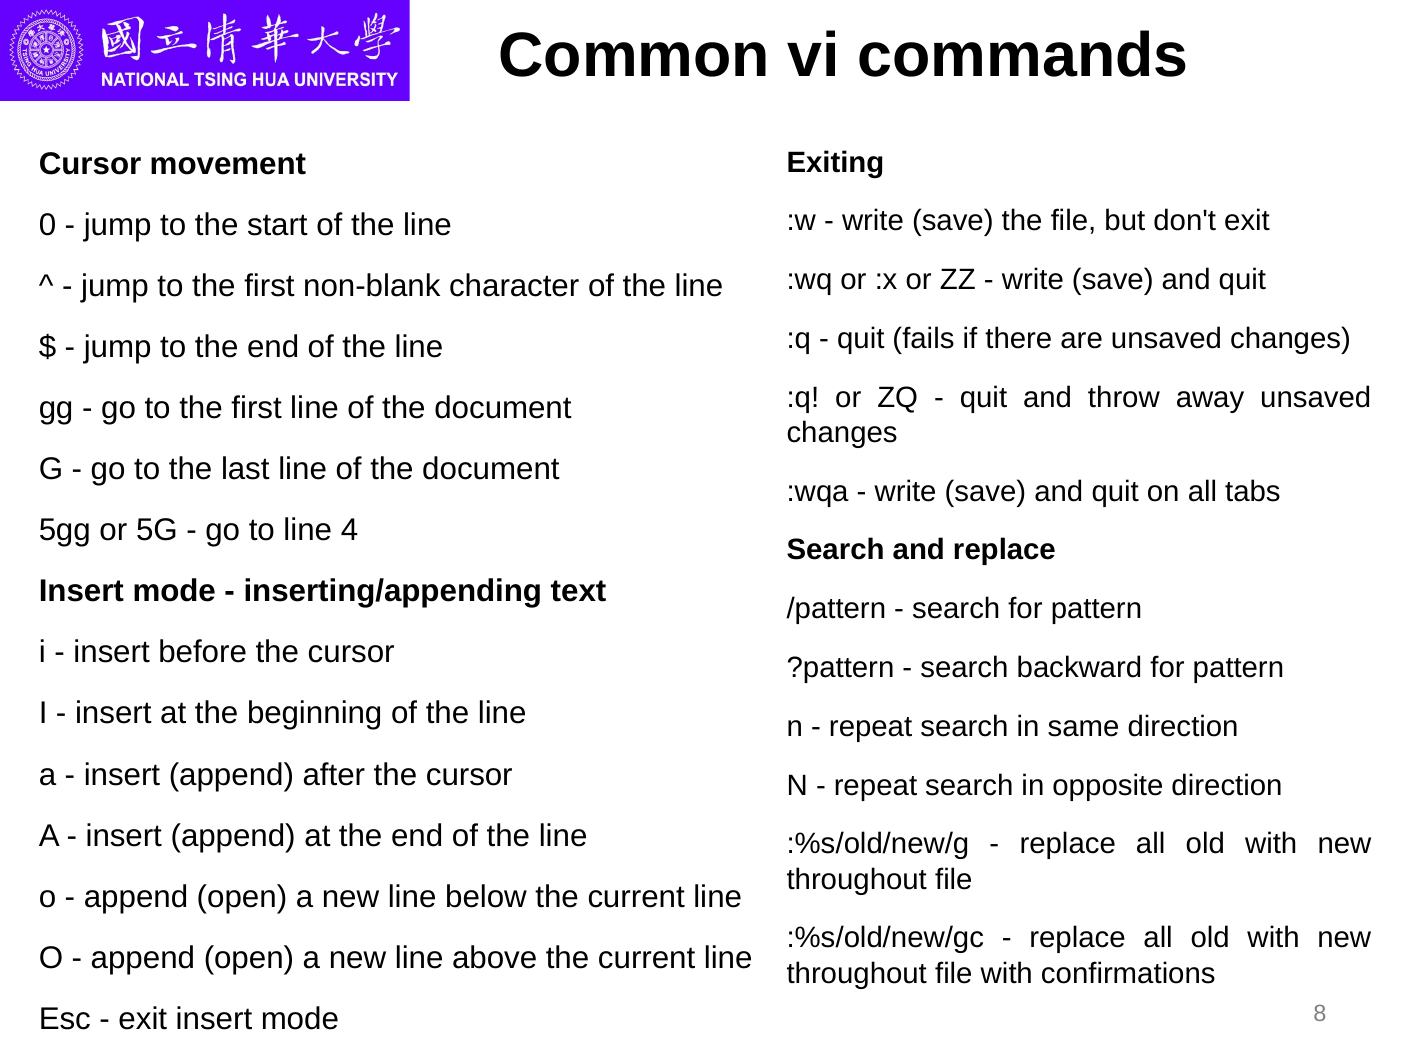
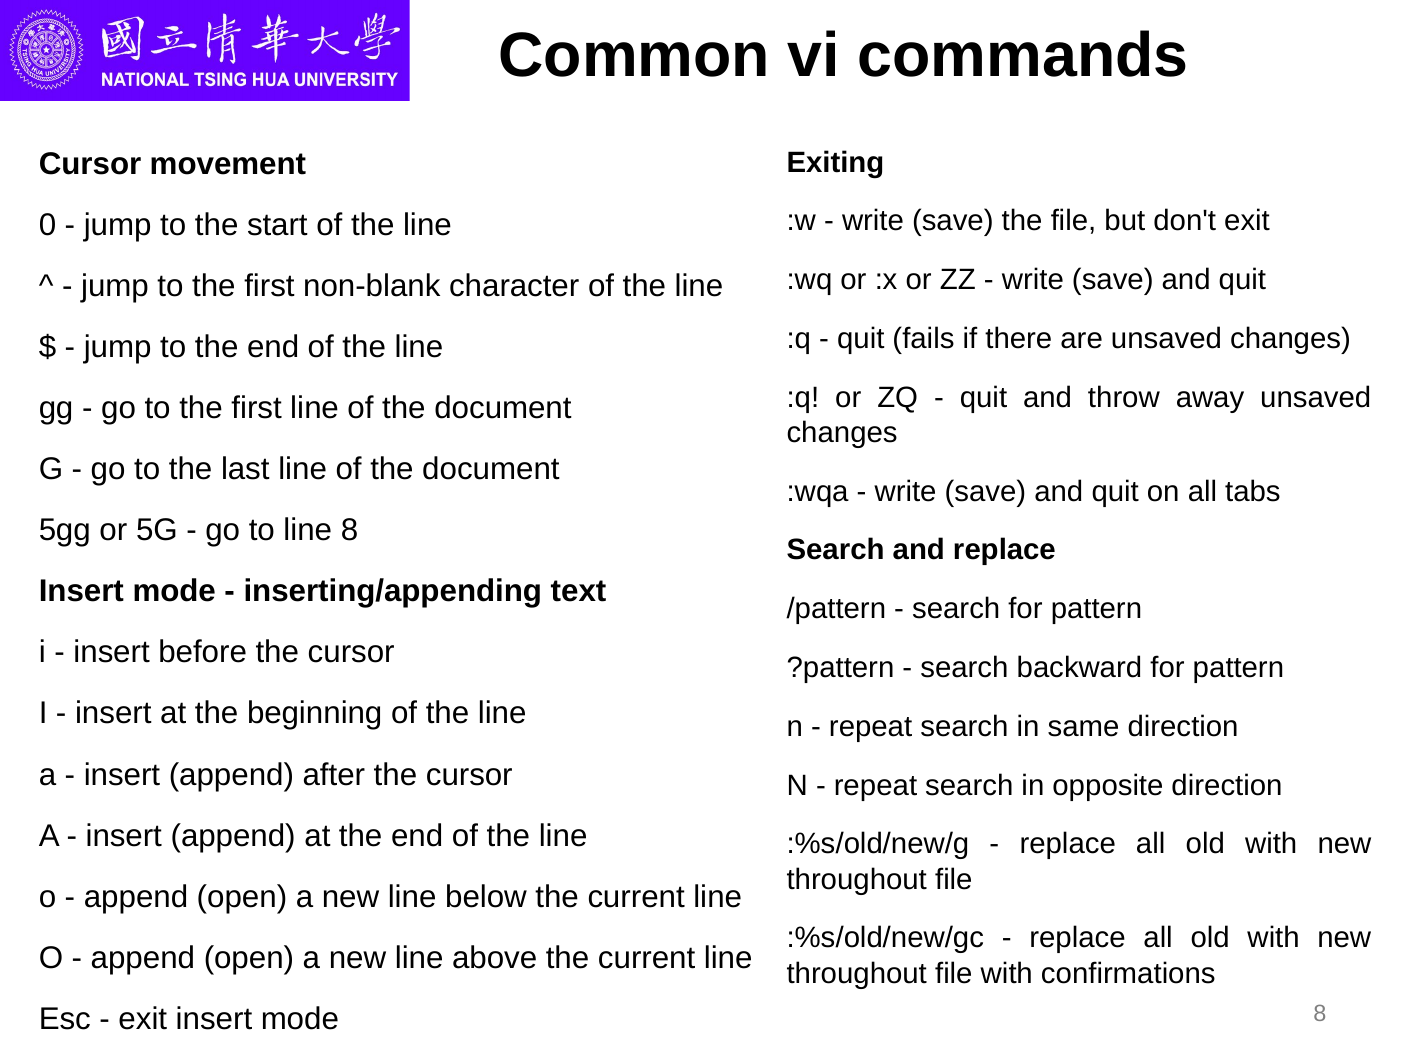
line 4: 4 -> 8
